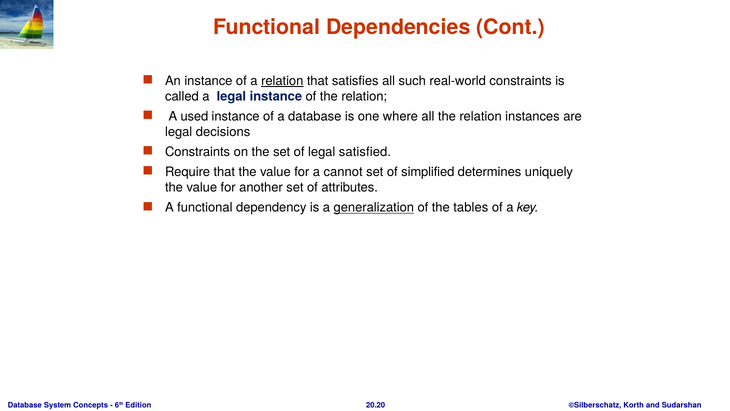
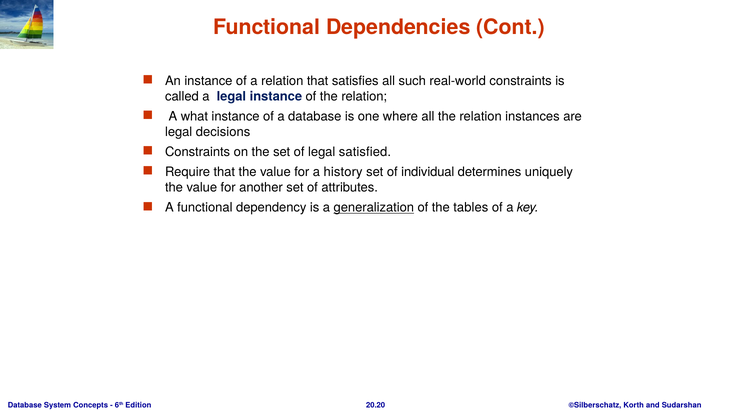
relation at (282, 81) underline: present -> none
used: used -> what
cannot: cannot -> history
simplified: simplified -> individual
